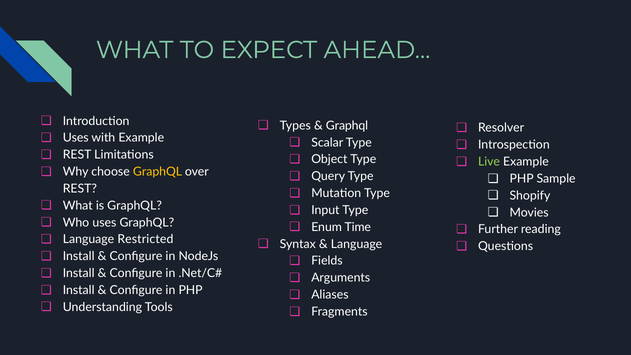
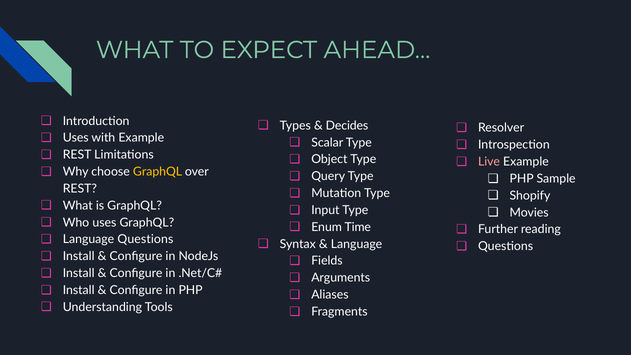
Graphql at (347, 126): Graphql -> Decides
Live colour: light green -> pink
Language Restricted: Restricted -> Questions
